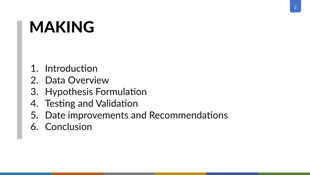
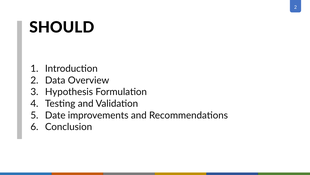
MAKING: MAKING -> SHOULD
